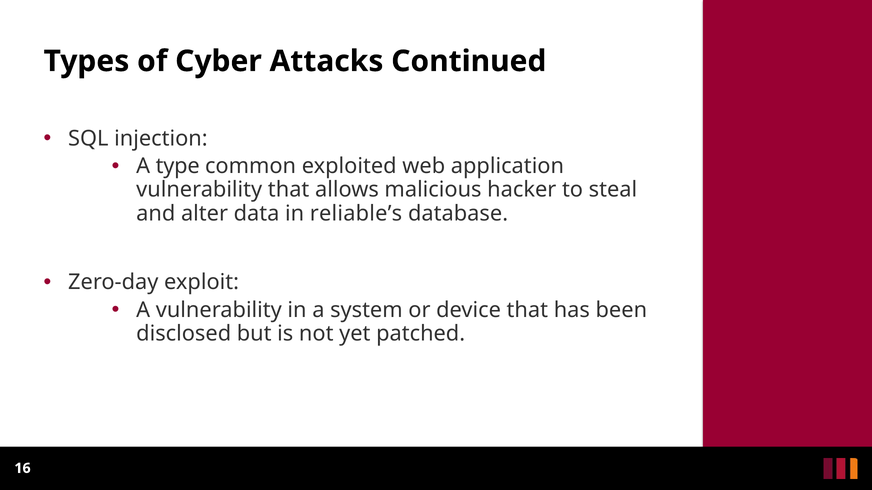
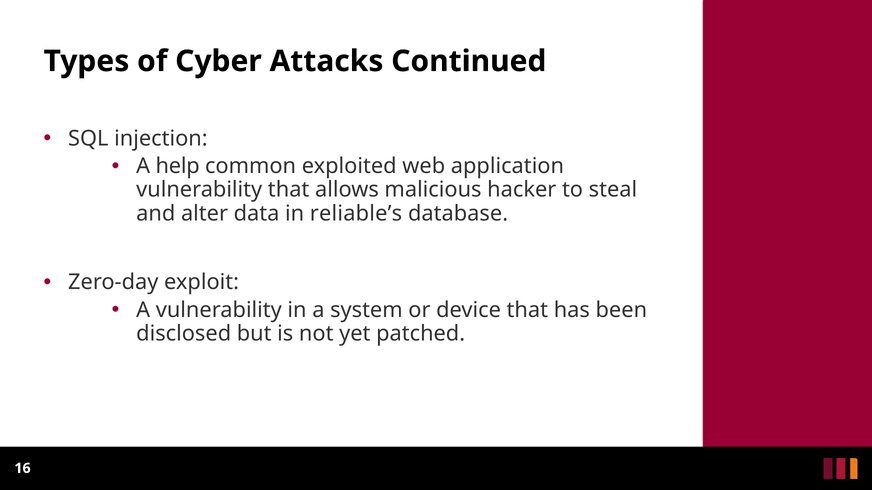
type: type -> help
